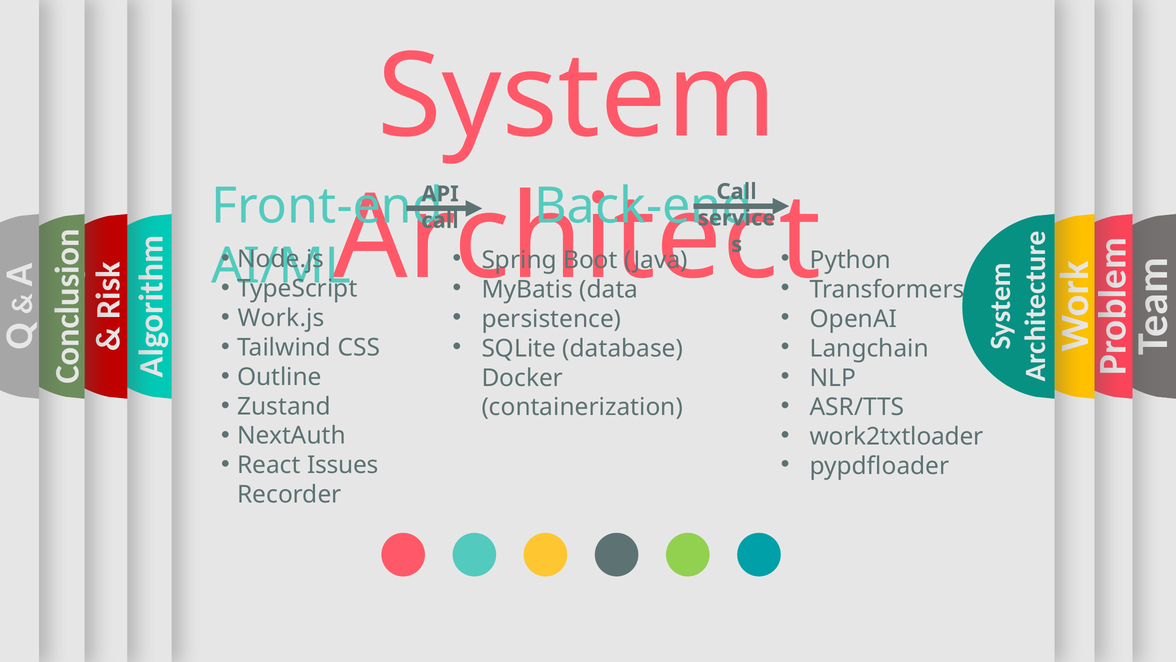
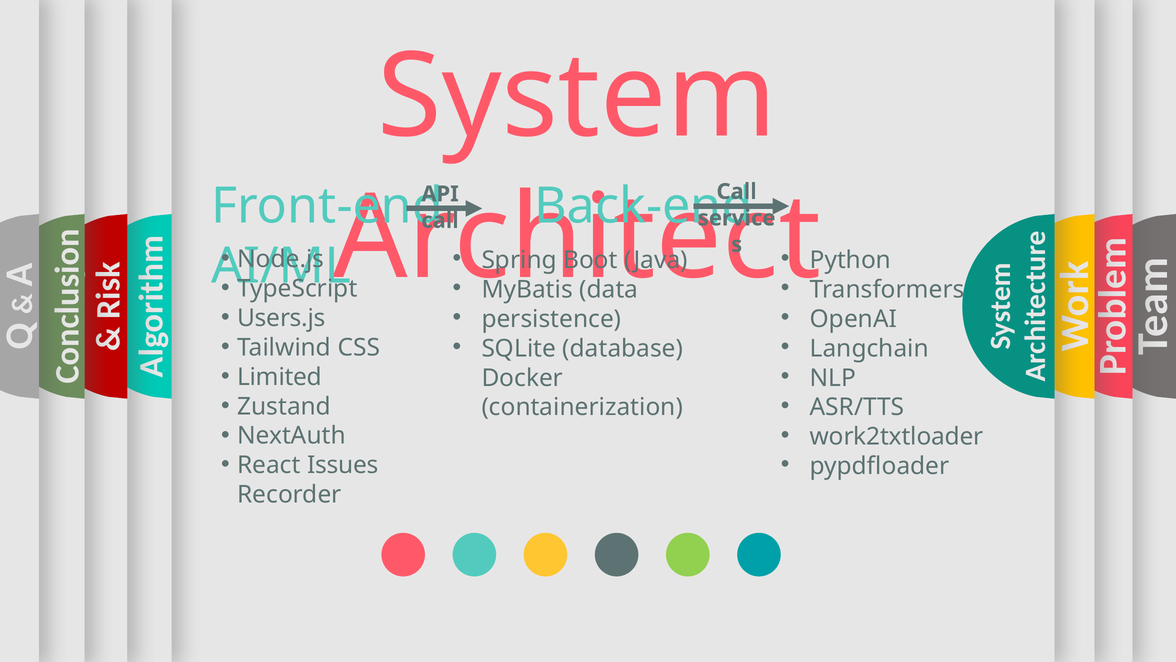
Work.js: Work.js -> Users.js
Outline: Outline -> Limited
